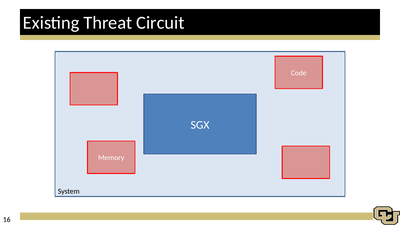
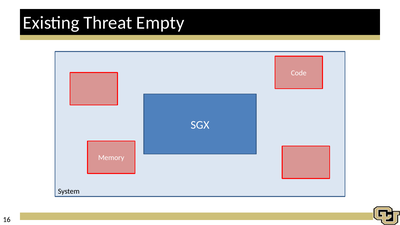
Circuit: Circuit -> Empty
